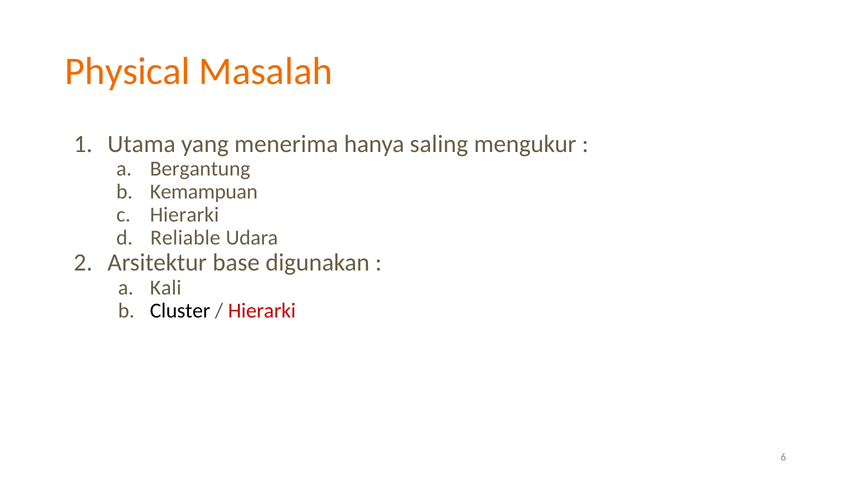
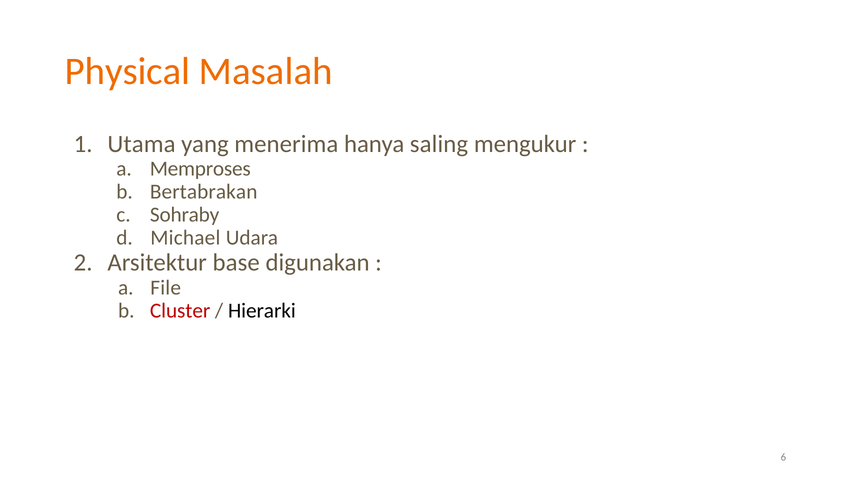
Bergantung: Bergantung -> Memproses
Kemampuan: Kemampuan -> Bertabrakan
Hierarki at (184, 215): Hierarki -> Sohraby
Reliable: Reliable -> Michael
Kali: Kali -> File
Cluster colour: black -> red
Hierarki at (262, 310) colour: red -> black
